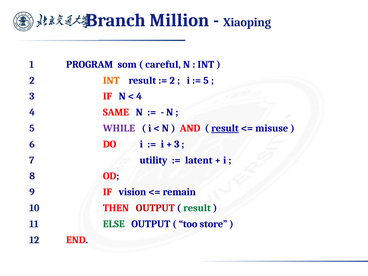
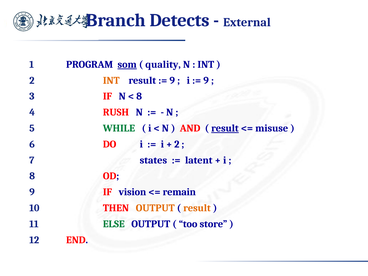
Million: Million -> Detects
Xiaoping: Xiaoping -> External
som underline: none -> present
careful: careful -> quality
2 at (172, 80): 2 -> 9
5 at (206, 80): 5 -> 9
4 at (139, 96): 4 -> 8
SAME: SAME -> RUSH
WHILE colour: purple -> green
3 at (177, 144): 3 -> 2
utility: utility -> states
OUTPUT at (155, 208) colour: red -> orange
result at (197, 208) colour: green -> orange
